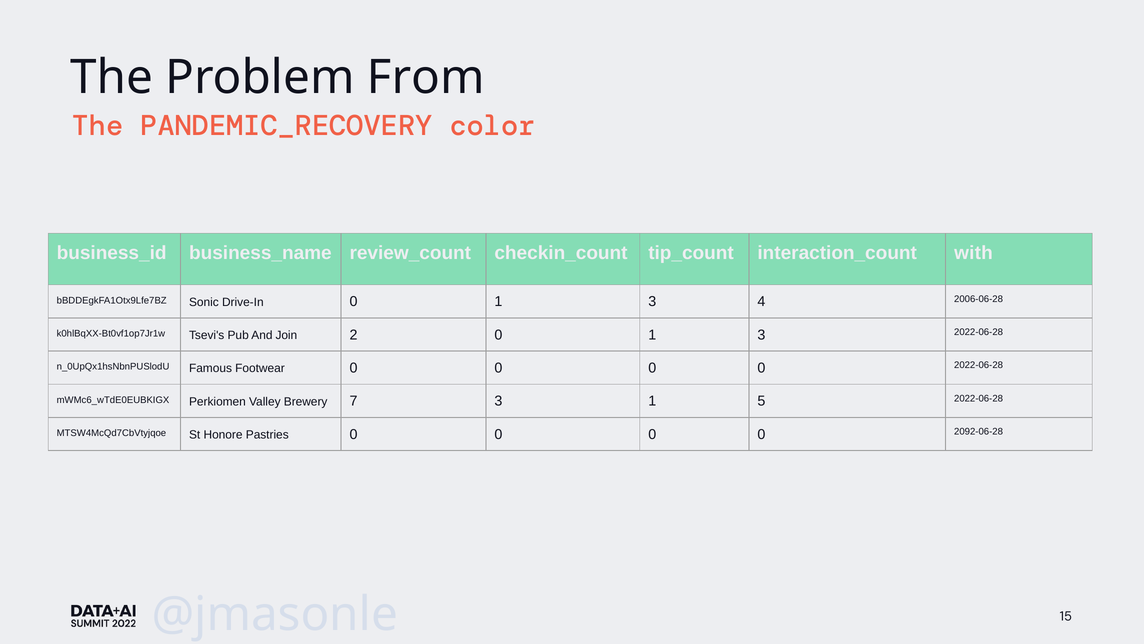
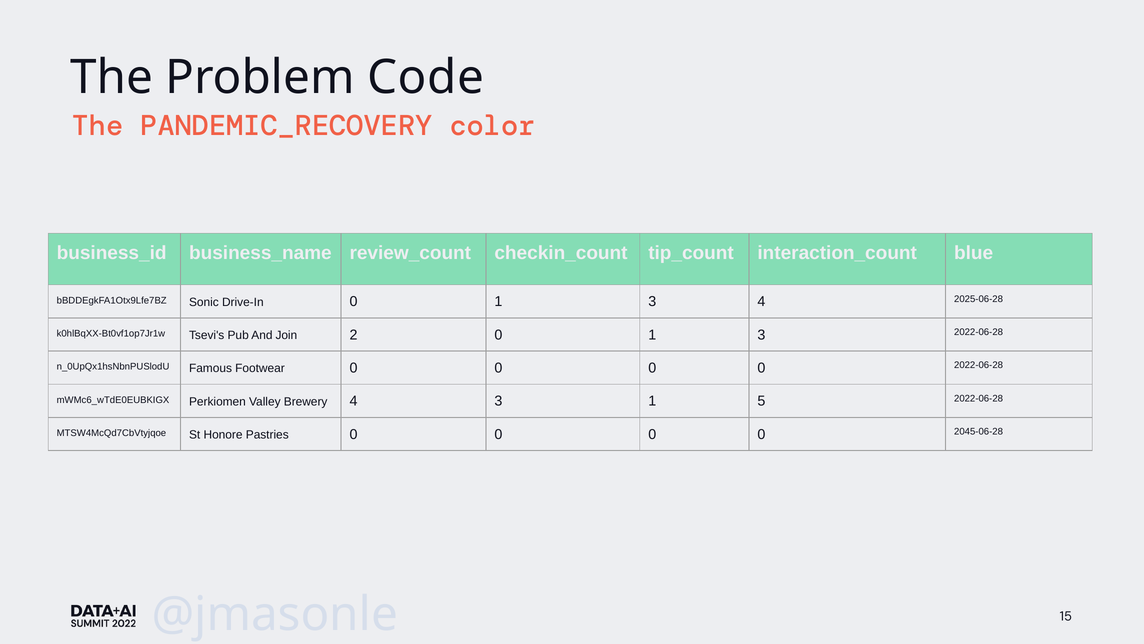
From: From -> Code
with: with -> blue
2006-06-28: 2006-06-28 -> 2025-06-28
Brewery 7: 7 -> 4
2092-06-28: 2092-06-28 -> 2045-06-28
